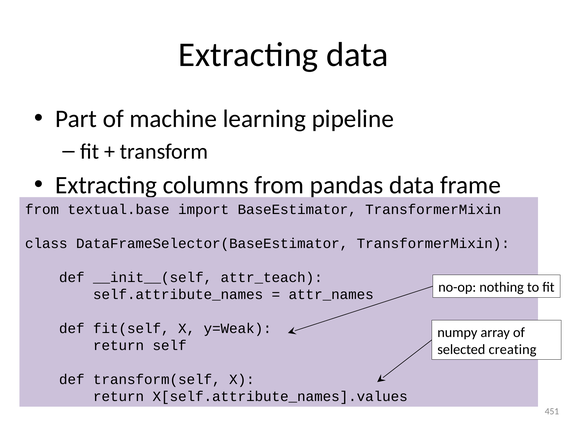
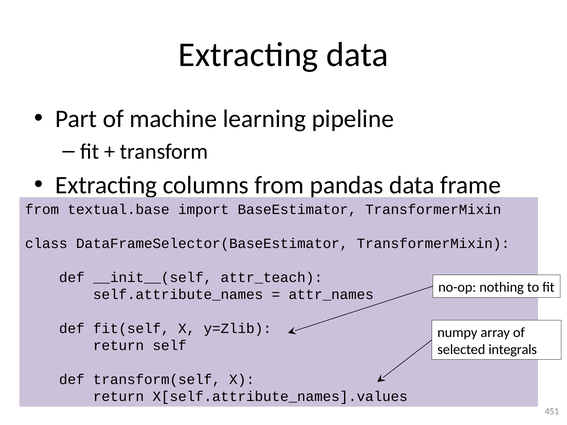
y=Weak: y=Weak -> y=Zlib
creating: creating -> integrals
